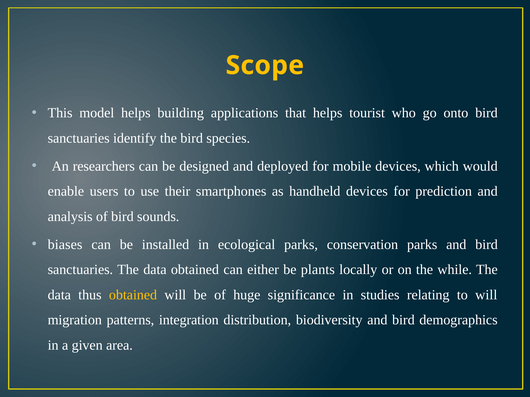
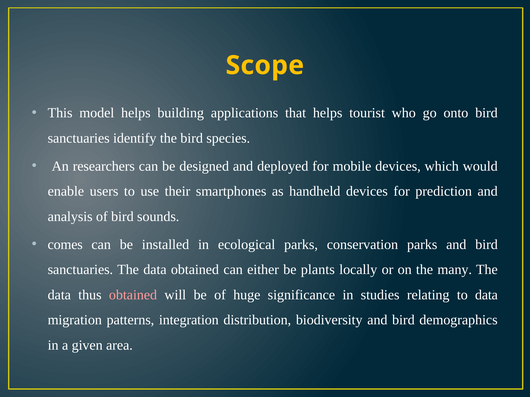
biases: biases -> comes
while: while -> many
obtained at (133, 295) colour: yellow -> pink
to will: will -> data
